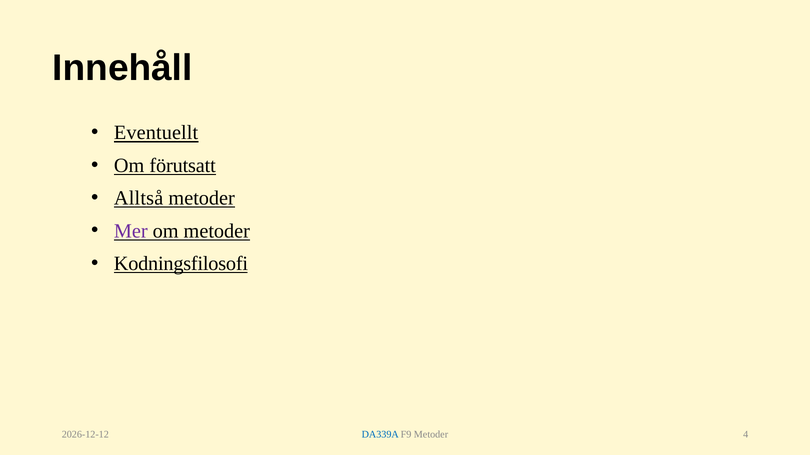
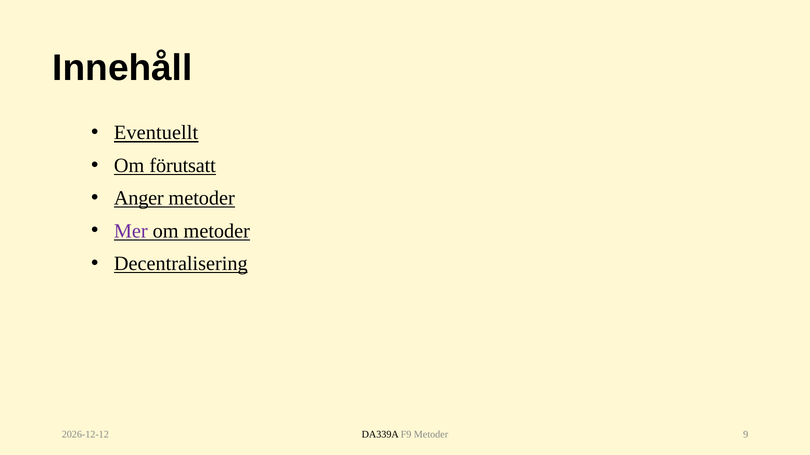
Alltså: Alltså -> Anger
Kodningsfilosofi: Kodningsfilosofi -> Decentralisering
DA339A colour: blue -> black
4: 4 -> 9
